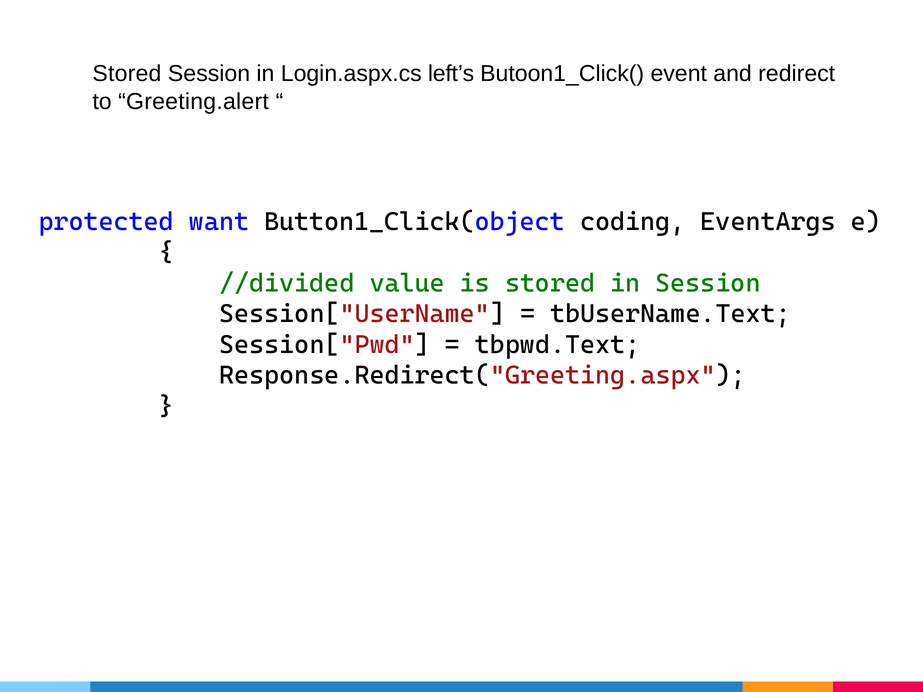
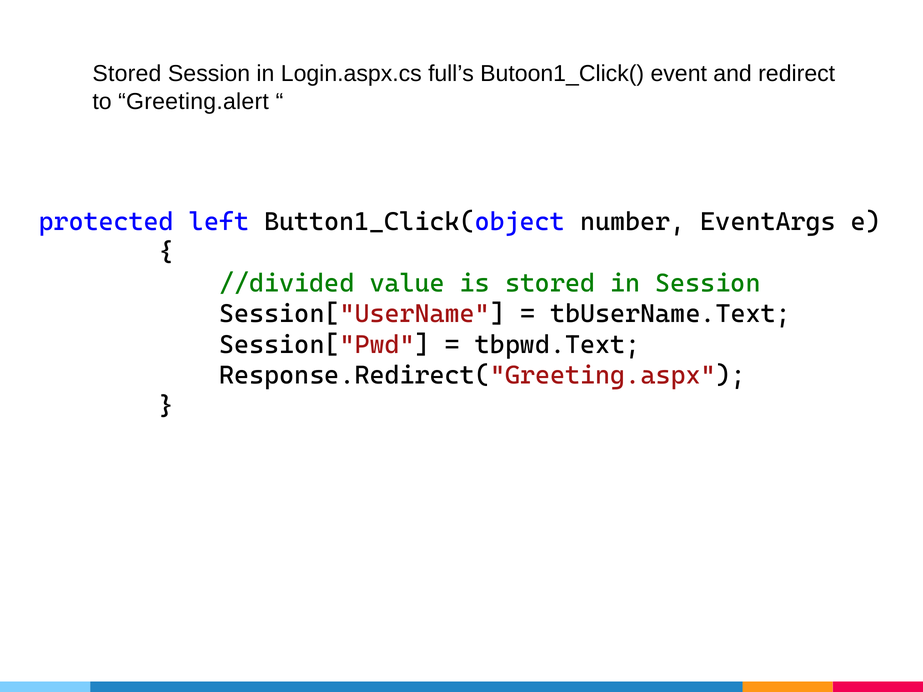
left’s: left’s -> full’s
want: want -> left
coding: coding -> number
